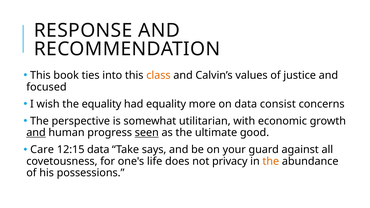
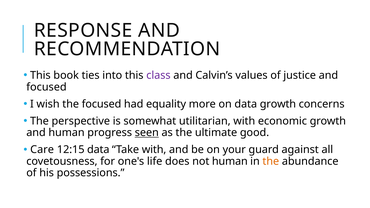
class colour: orange -> purple
the equality: equality -> focused
data consist: consist -> growth
and at (36, 133) underline: present -> none
Take says: says -> with
not privacy: privacy -> human
